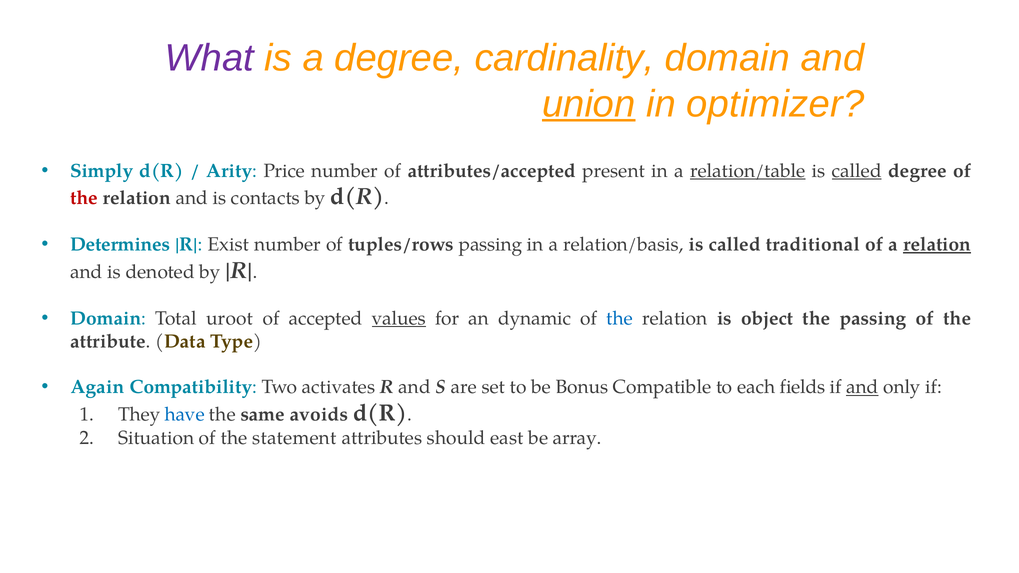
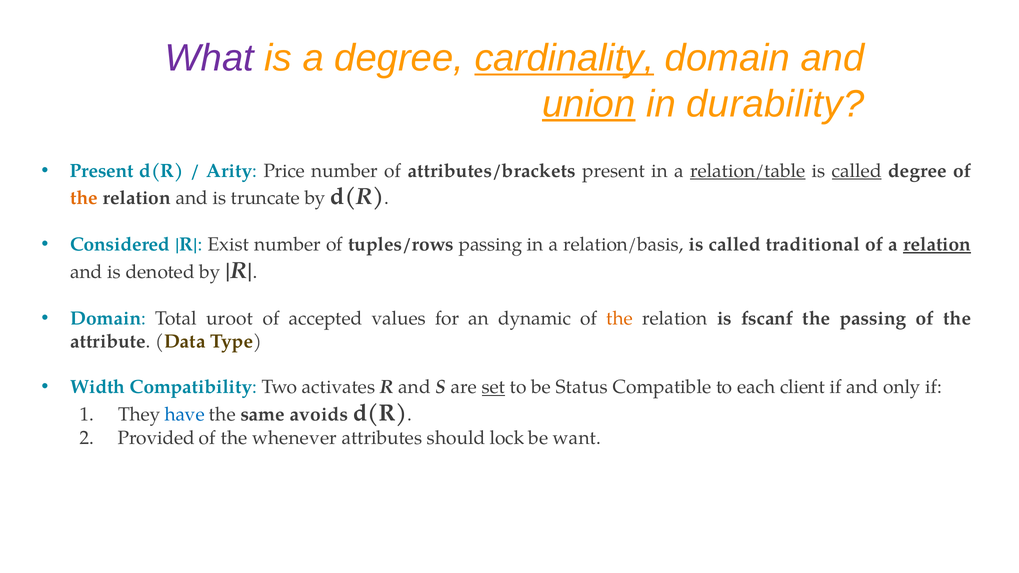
cardinality underline: none -> present
optimizer: optimizer -> durability
Simply at (102, 171): Simply -> Present
attributes/accepted: attributes/accepted -> attributes/brackets
the at (84, 198) colour: red -> orange
contacts: contacts -> truncate
Determines: Determines -> Considered
values underline: present -> none
the at (620, 319) colour: blue -> orange
object: object -> fscanf
Again: Again -> Width
set underline: none -> present
Bonus: Bonus -> Status
fields: fields -> client
and at (862, 387) underline: present -> none
Situation: Situation -> Provided
statement: statement -> whenever
east: east -> lock
array: array -> want
